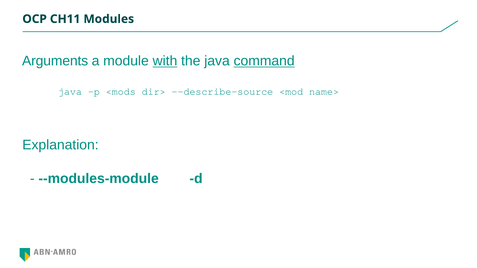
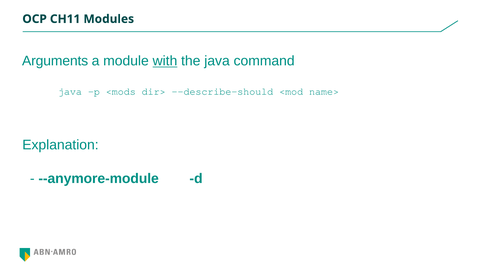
command underline: present -> none
--describe-source: --describe-source -> --describe-should
--modules-module: --modules-module -> --anymore-module
